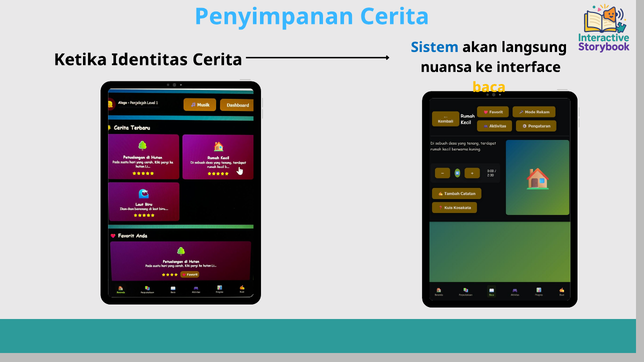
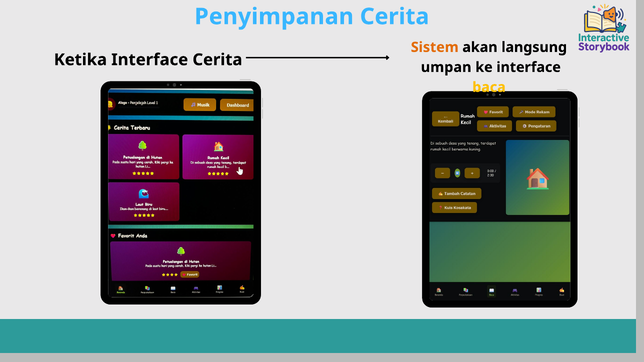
Sistem colour: blue -> orange
Ketika Identitas: Identitas -> Interface
nuansa: nuansa -> umpan
